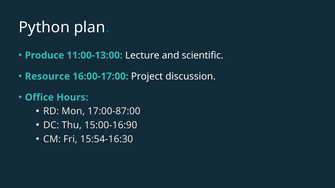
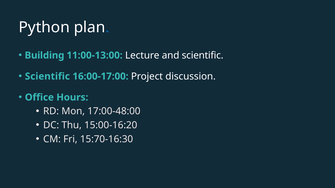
Produce: Produce -> Building
Resource at (47, 77): Resource -> Scientific
17:00-87:00: 17:00-87:00 -> 17:00-48:00
15:00-16:90: 15:00-16:90 -> 15:00-16:20
15:54-16:30: 15:54-16:30 -> 15:70-16:30
